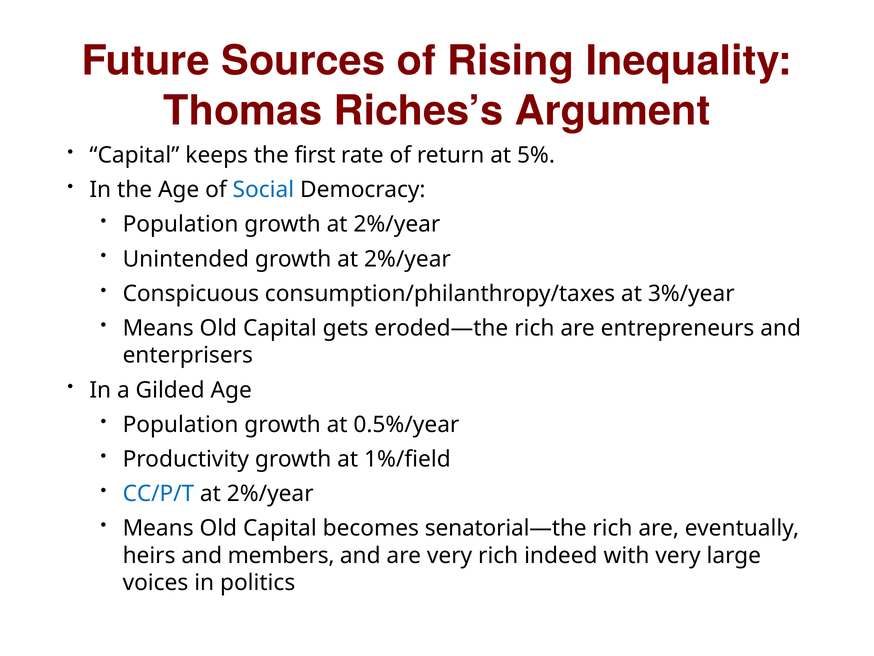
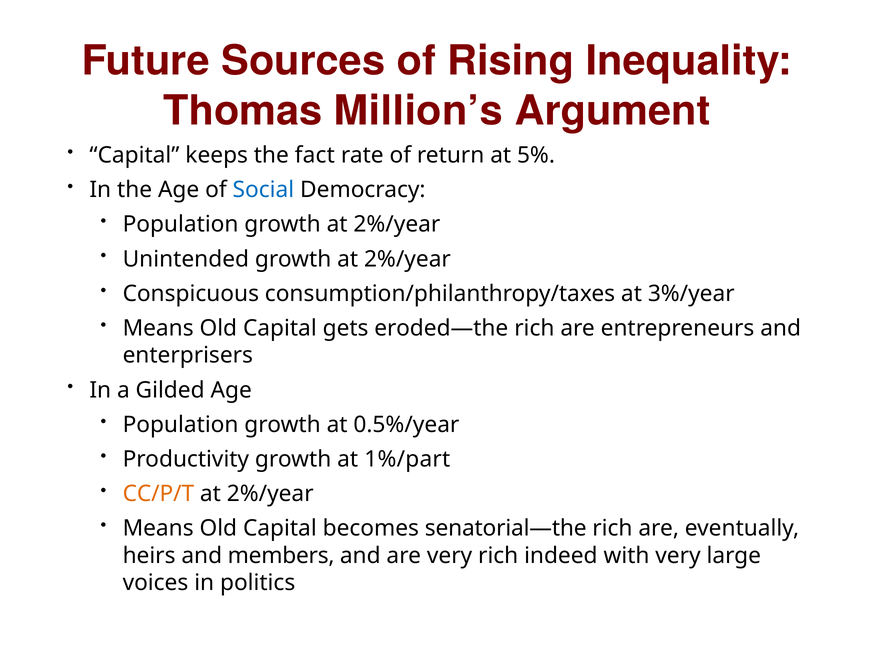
Riches’s: Riches’s -> Million’s
first: first -> fact
1%/field: 1%/field -> 1%/part
CC/P/T colour: blue -> orange
